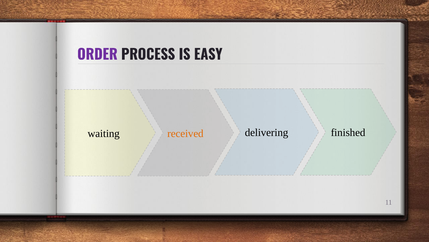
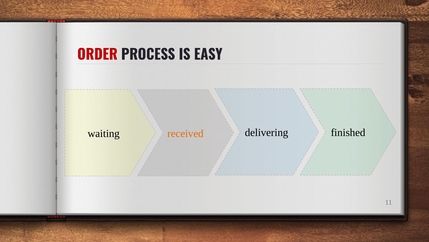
ORDER colour: purple -> red
